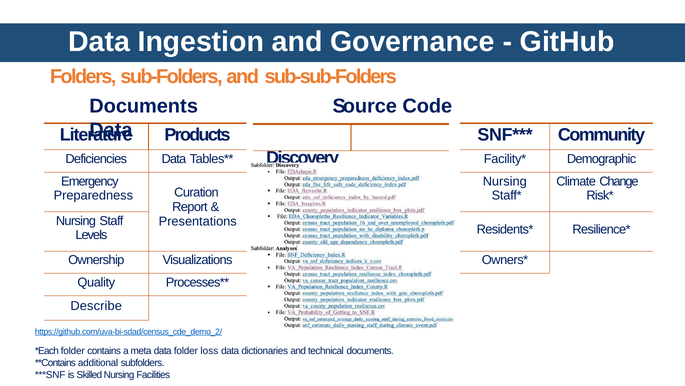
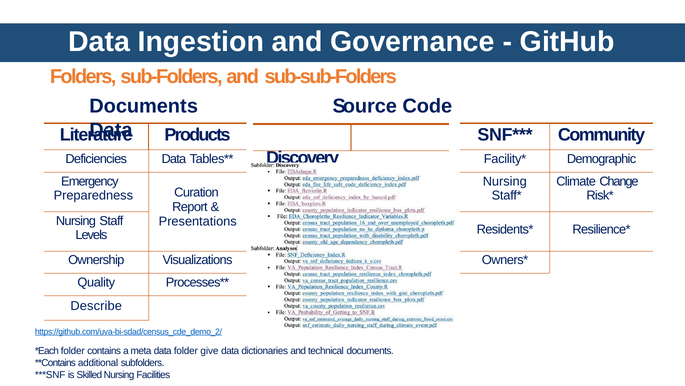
loss: loss -> give
